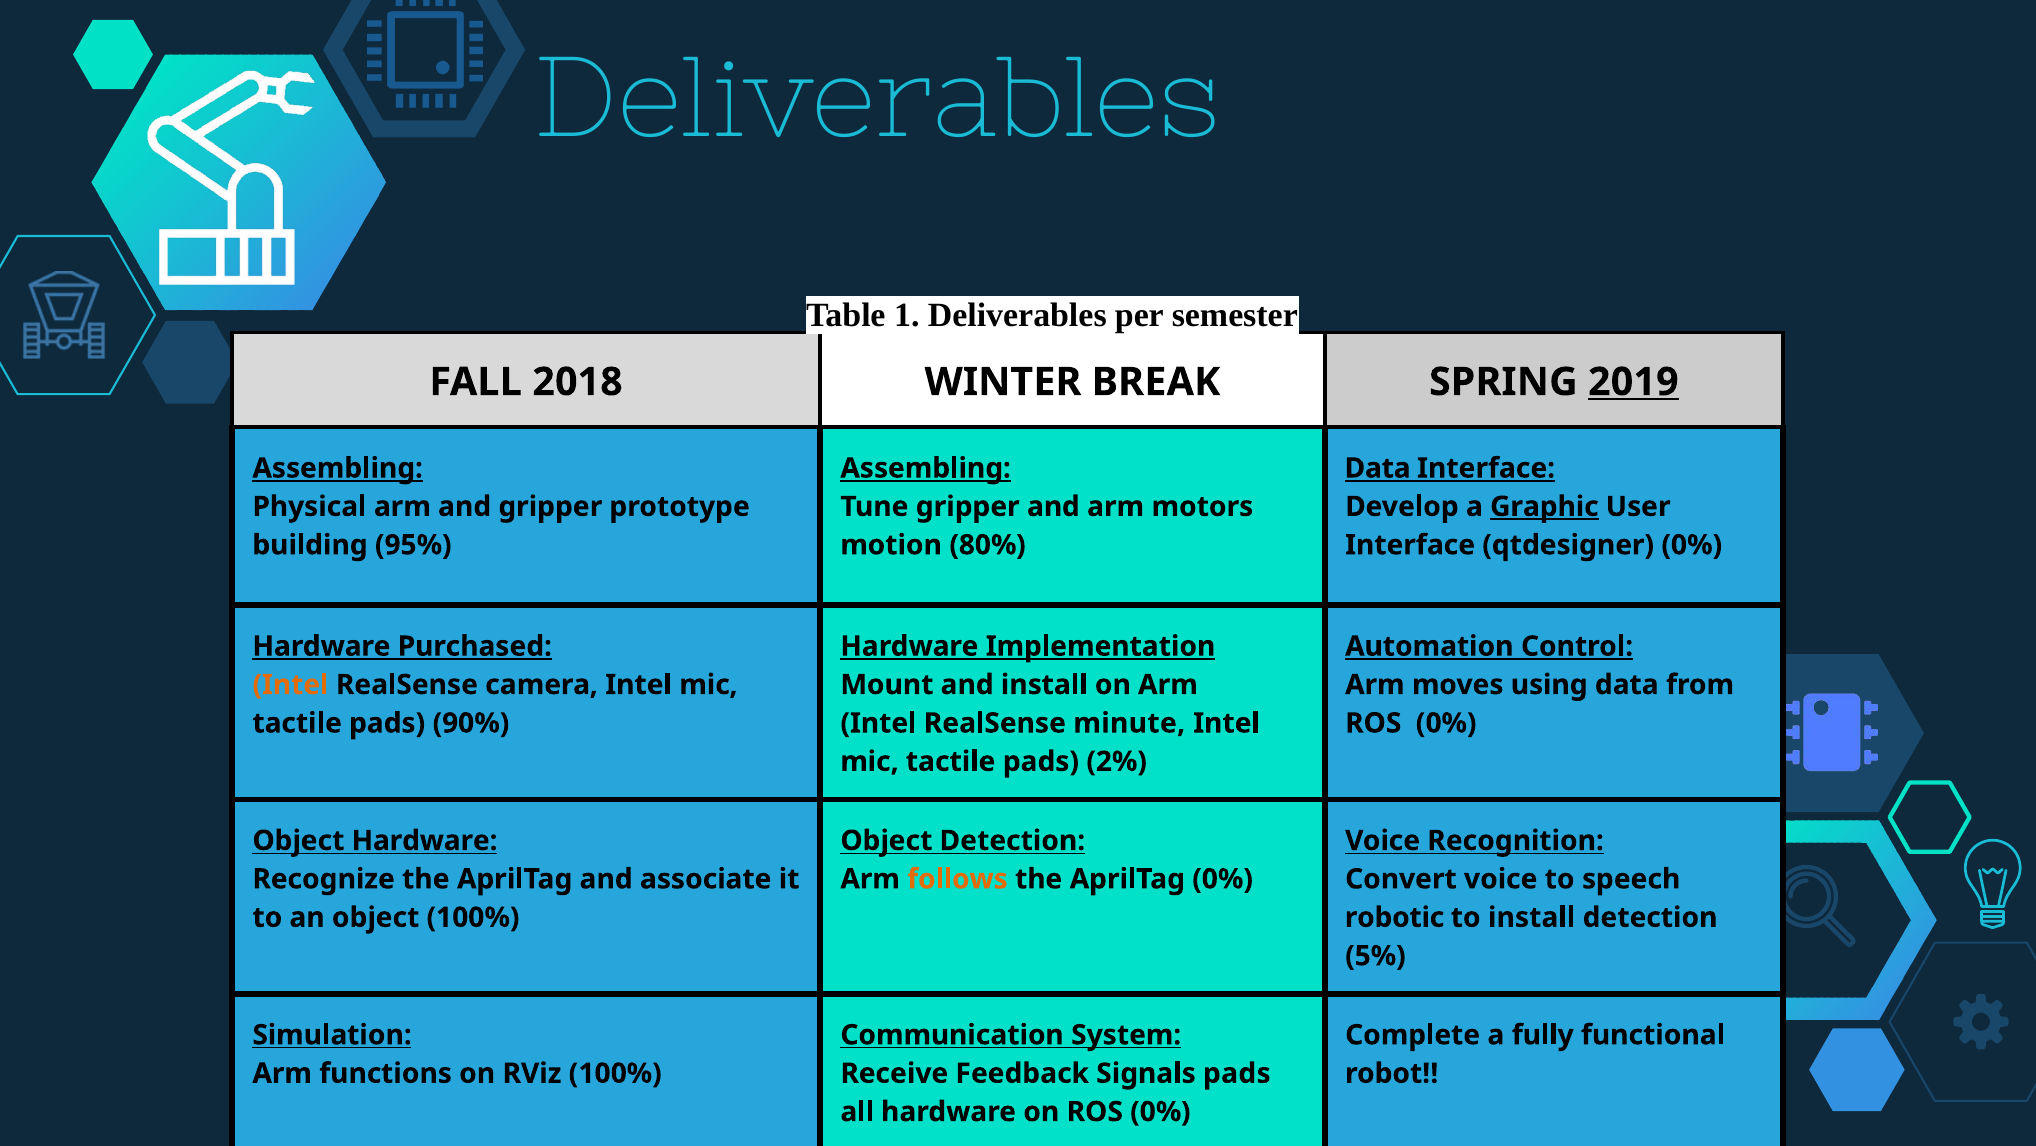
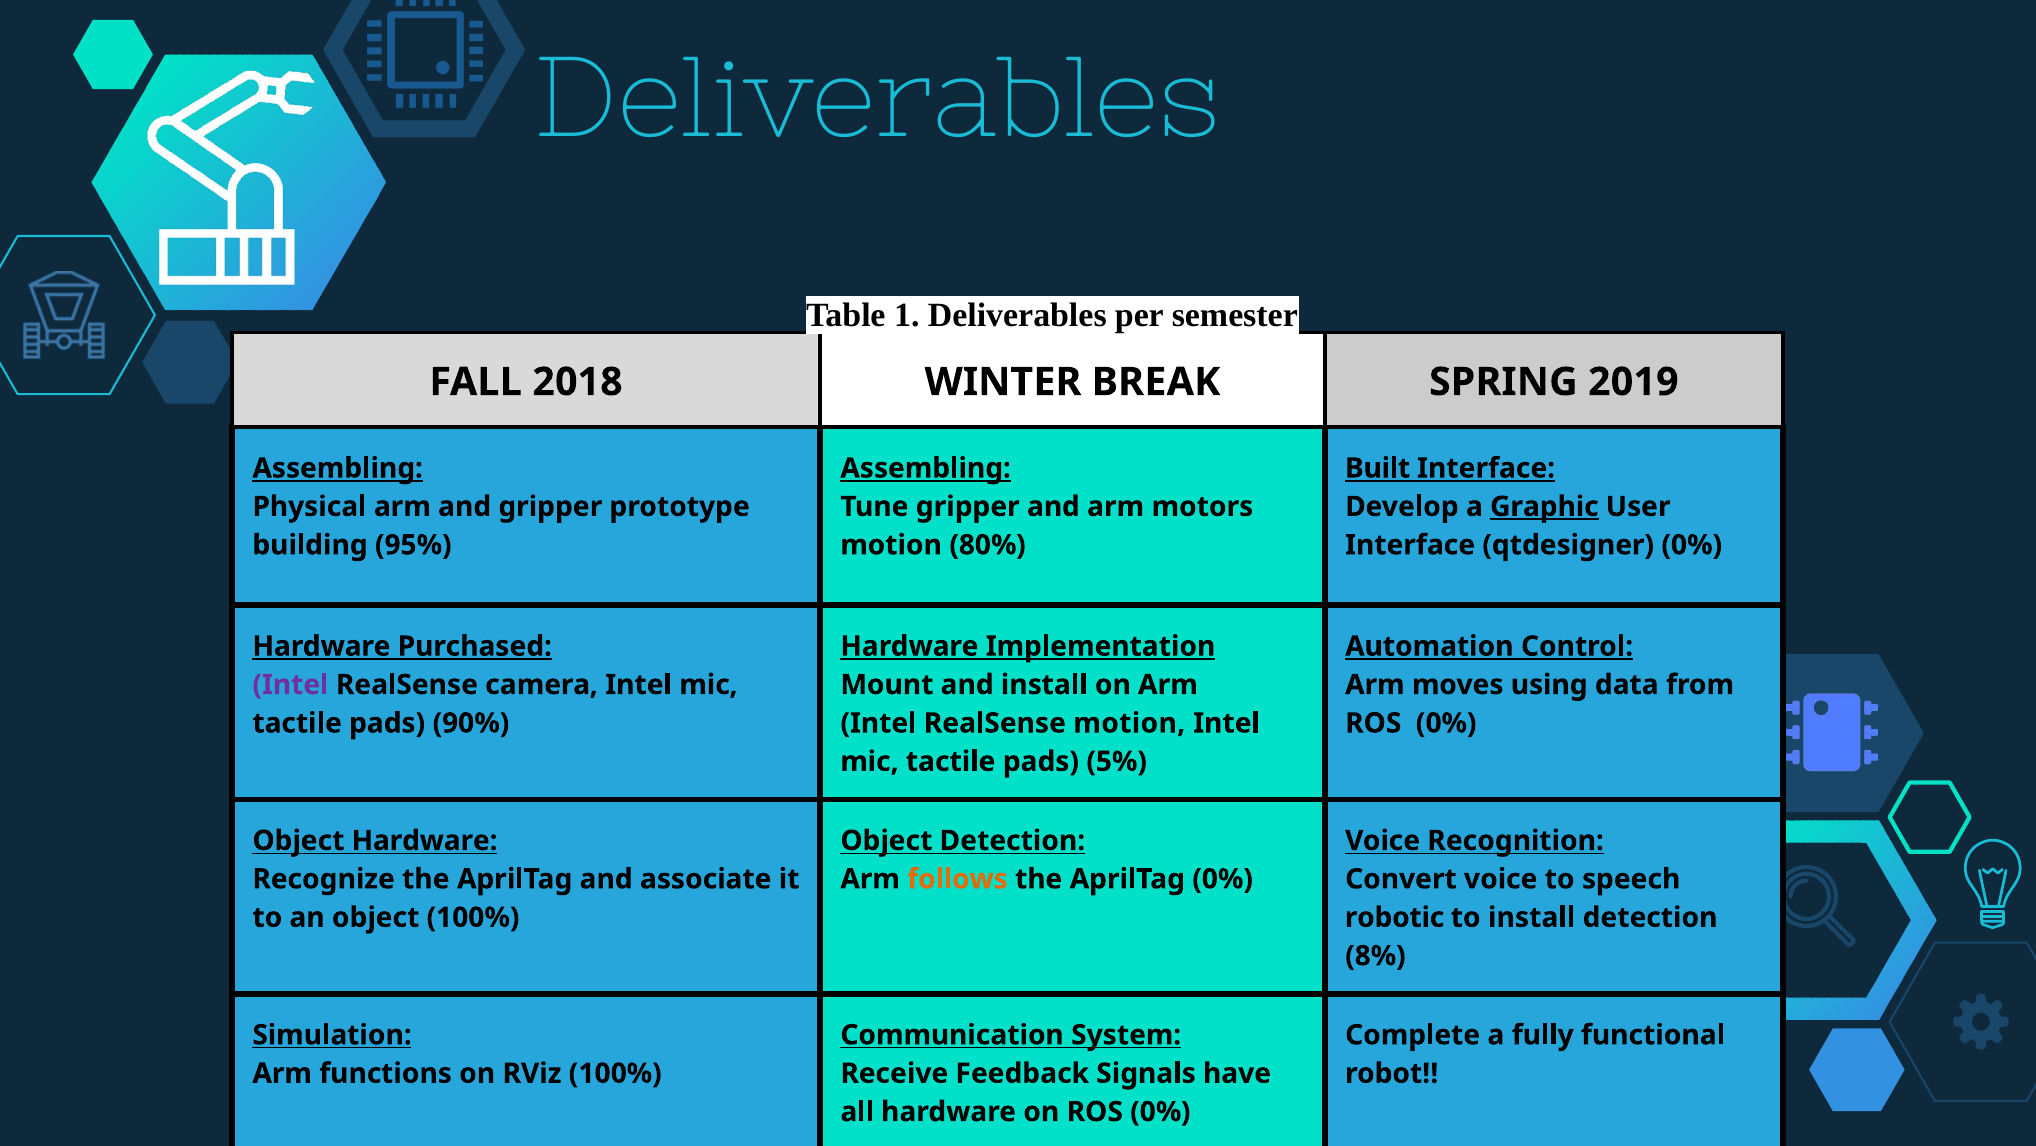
2019 underline: present -> none
Data at (1378, 468): Data -> Built
Intel at (290, 684) colour: orange -> purple
RealSense minute: minute -> motion
2%: 2% -> 5%
5%: 5% -> 8%
Signals pads: pads -> have
